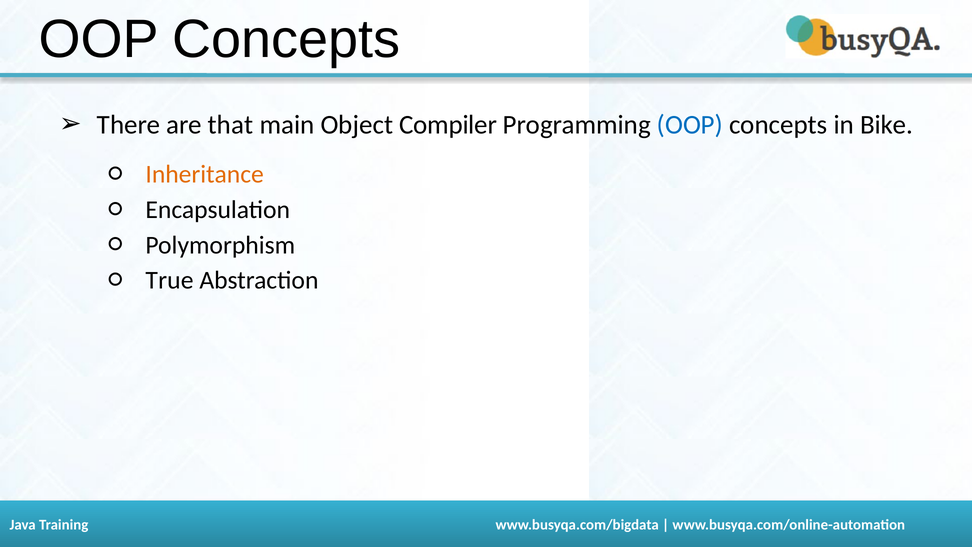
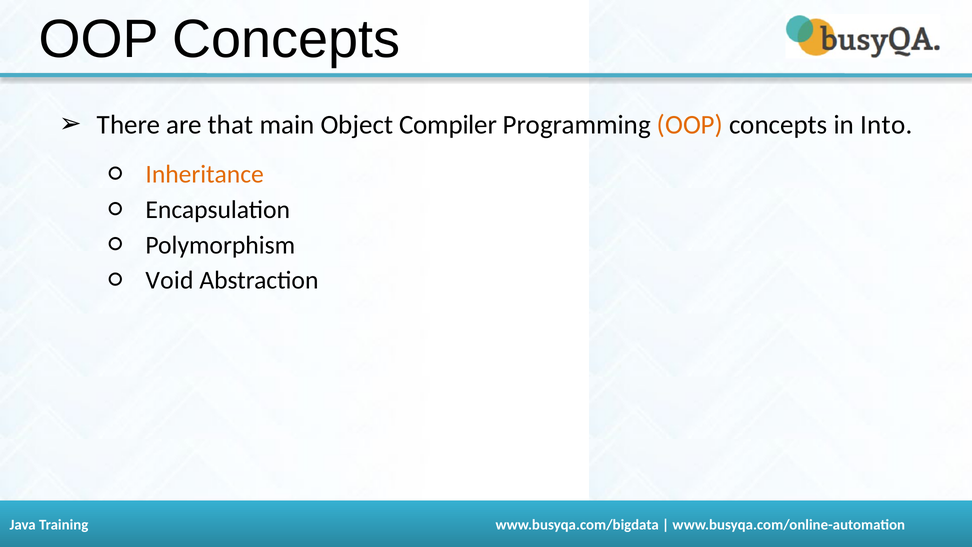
OOP at (690, 125) colour: blue -> orange
Bike: Bike -> Into
True: True -> Void
